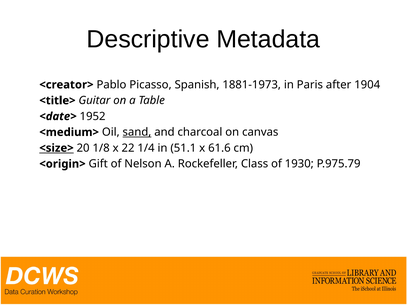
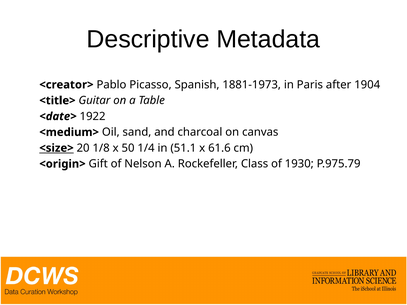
1952: 1952 -> 1922
sand underline: present -> none
22: 22 -> 50
